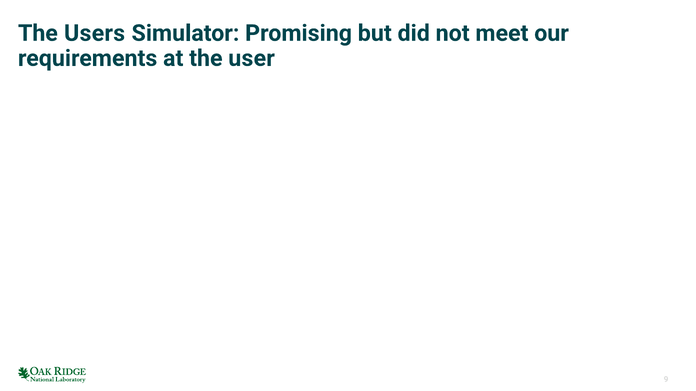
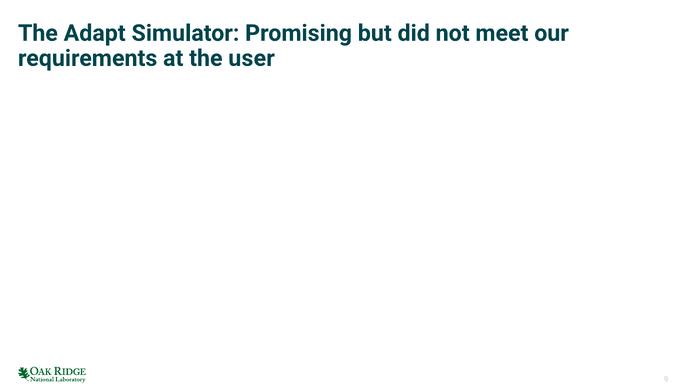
Users: Users -> Adapt
